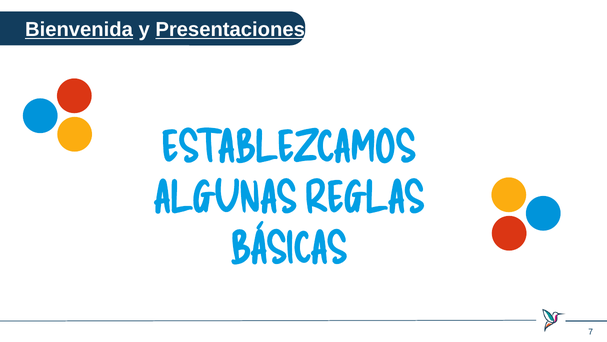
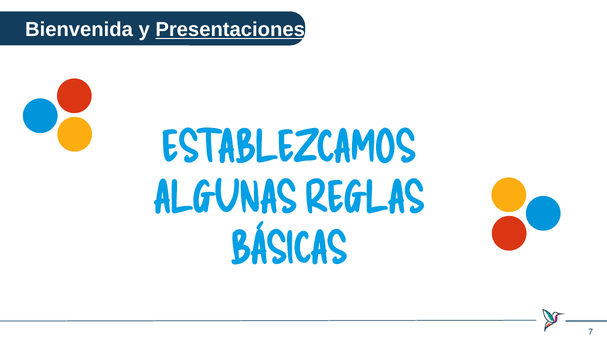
Bienvenida underline: present -> none
